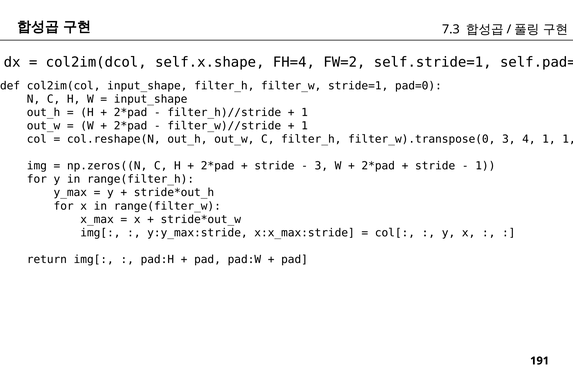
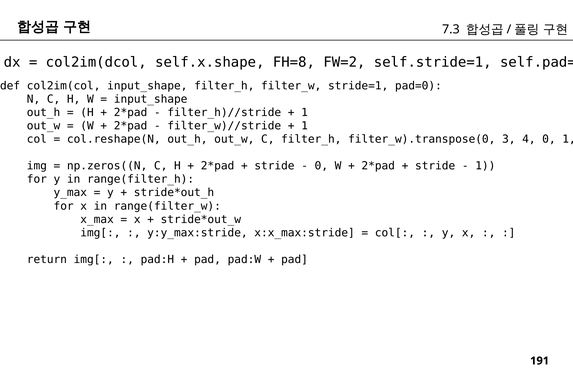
FH=4: FH=4 -> FH=8
4 1: 1 -> 0
3 at (321, 166): 3 -> 0
